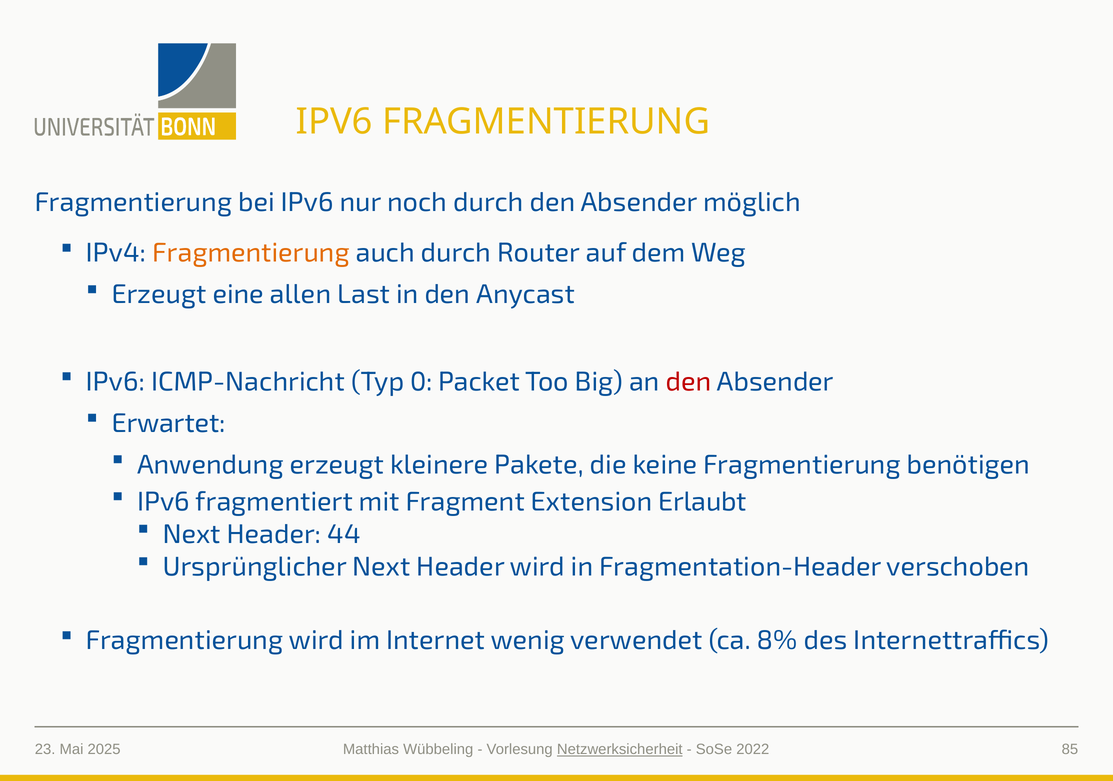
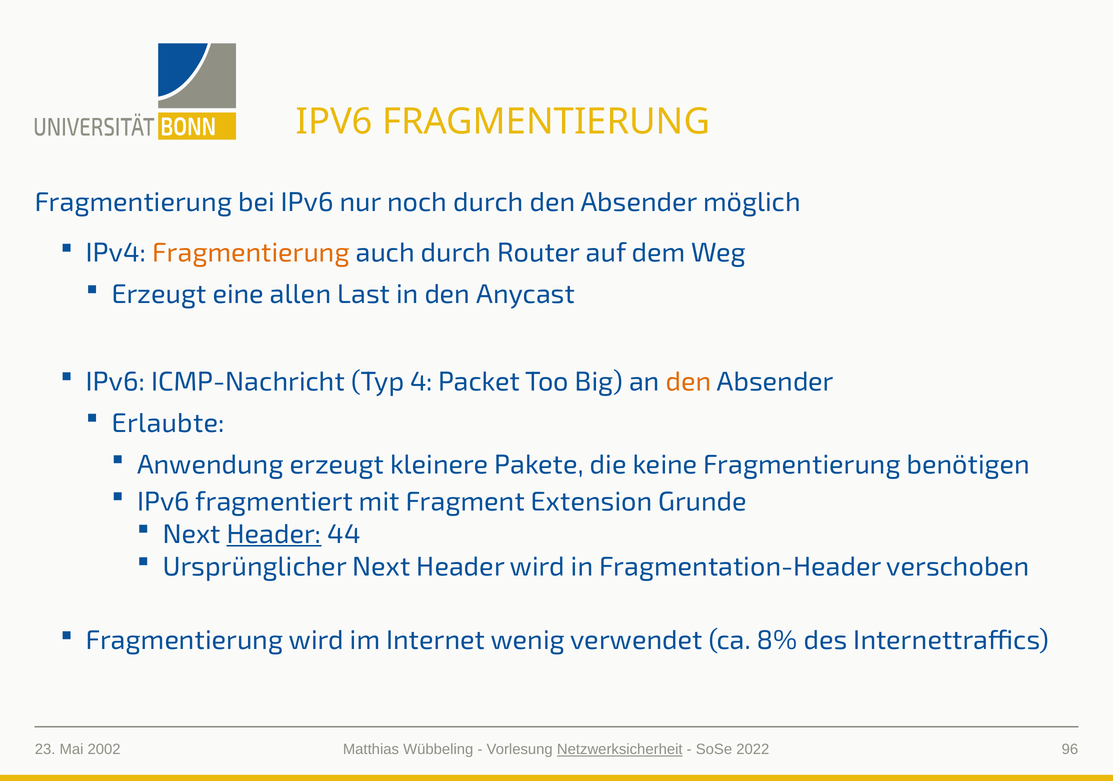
0: 0 -> 4
den at (689, 382) colour: red -> orange
Erwartet: Erwartet -> Erlaubte
Erlaubt: Erlaubt -> Grunde
Header at (274, 534) underline: none -> present
2025: 2025 -> 2002
85: 85 -> 96
